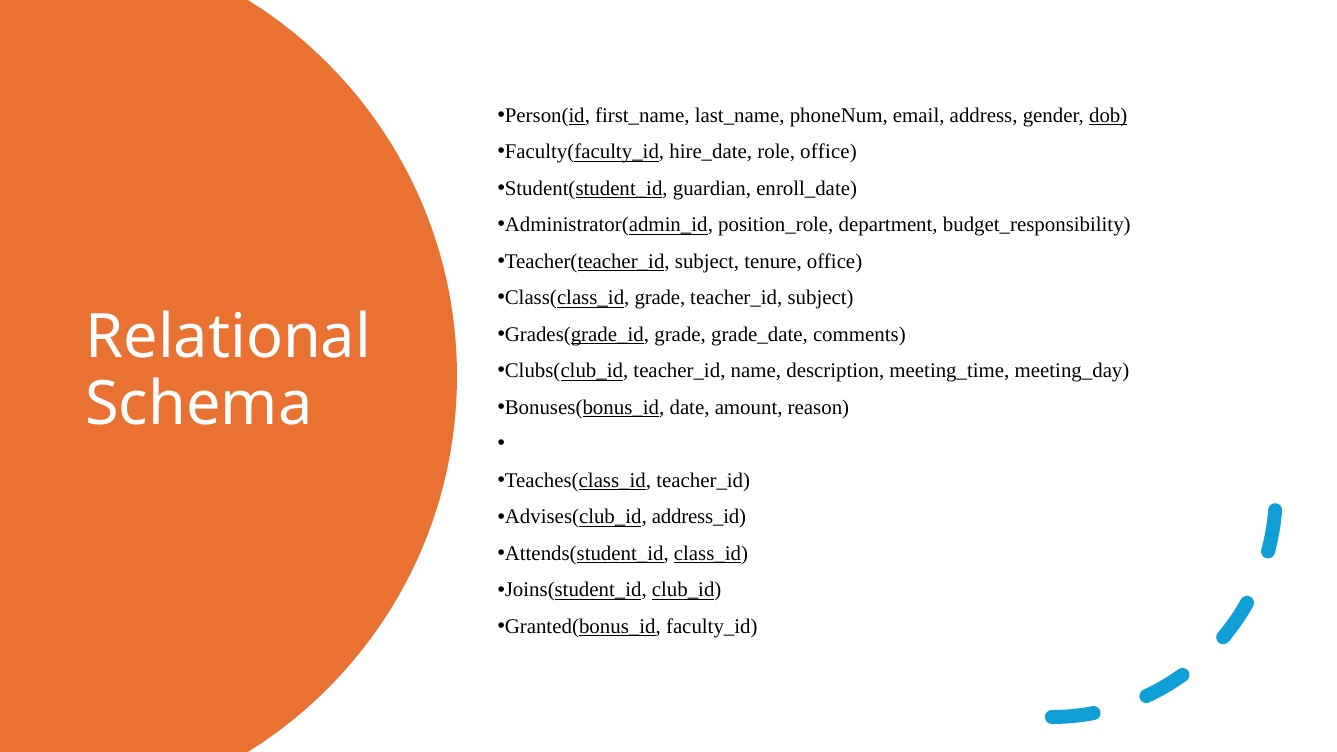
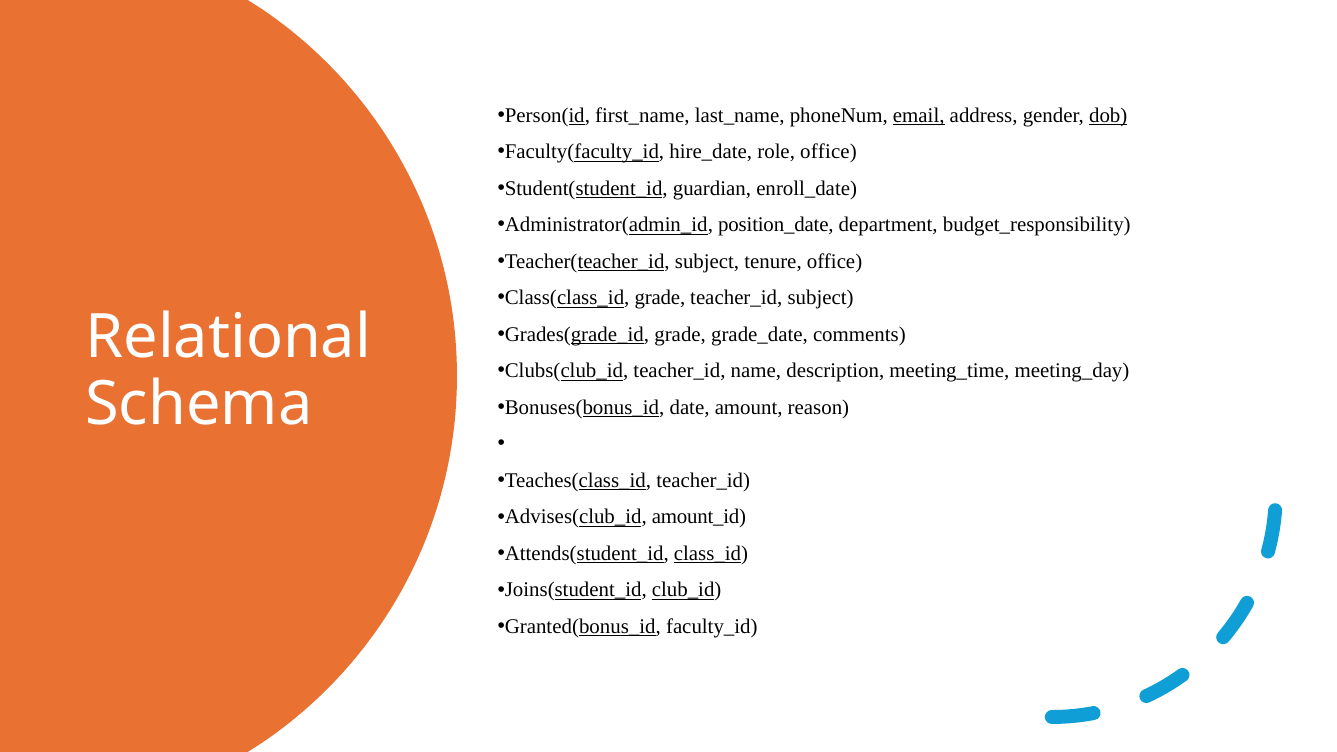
email underline: none -> present
position_role: position_role -> position_date
address_id: address_id -> amount_id
